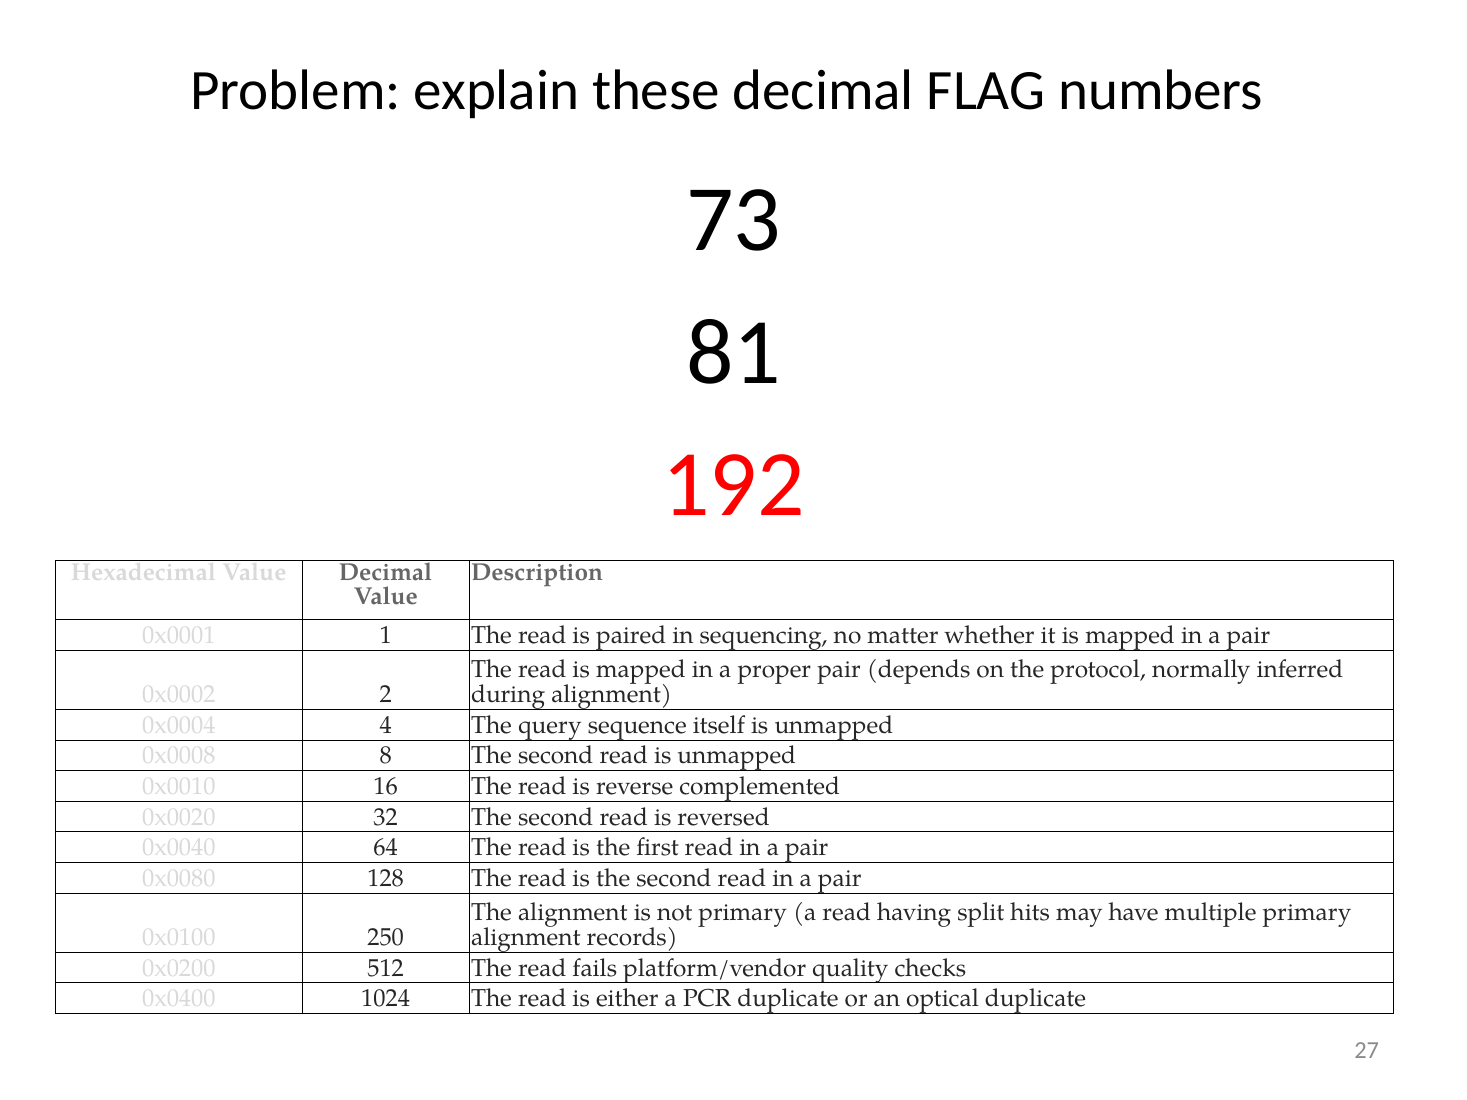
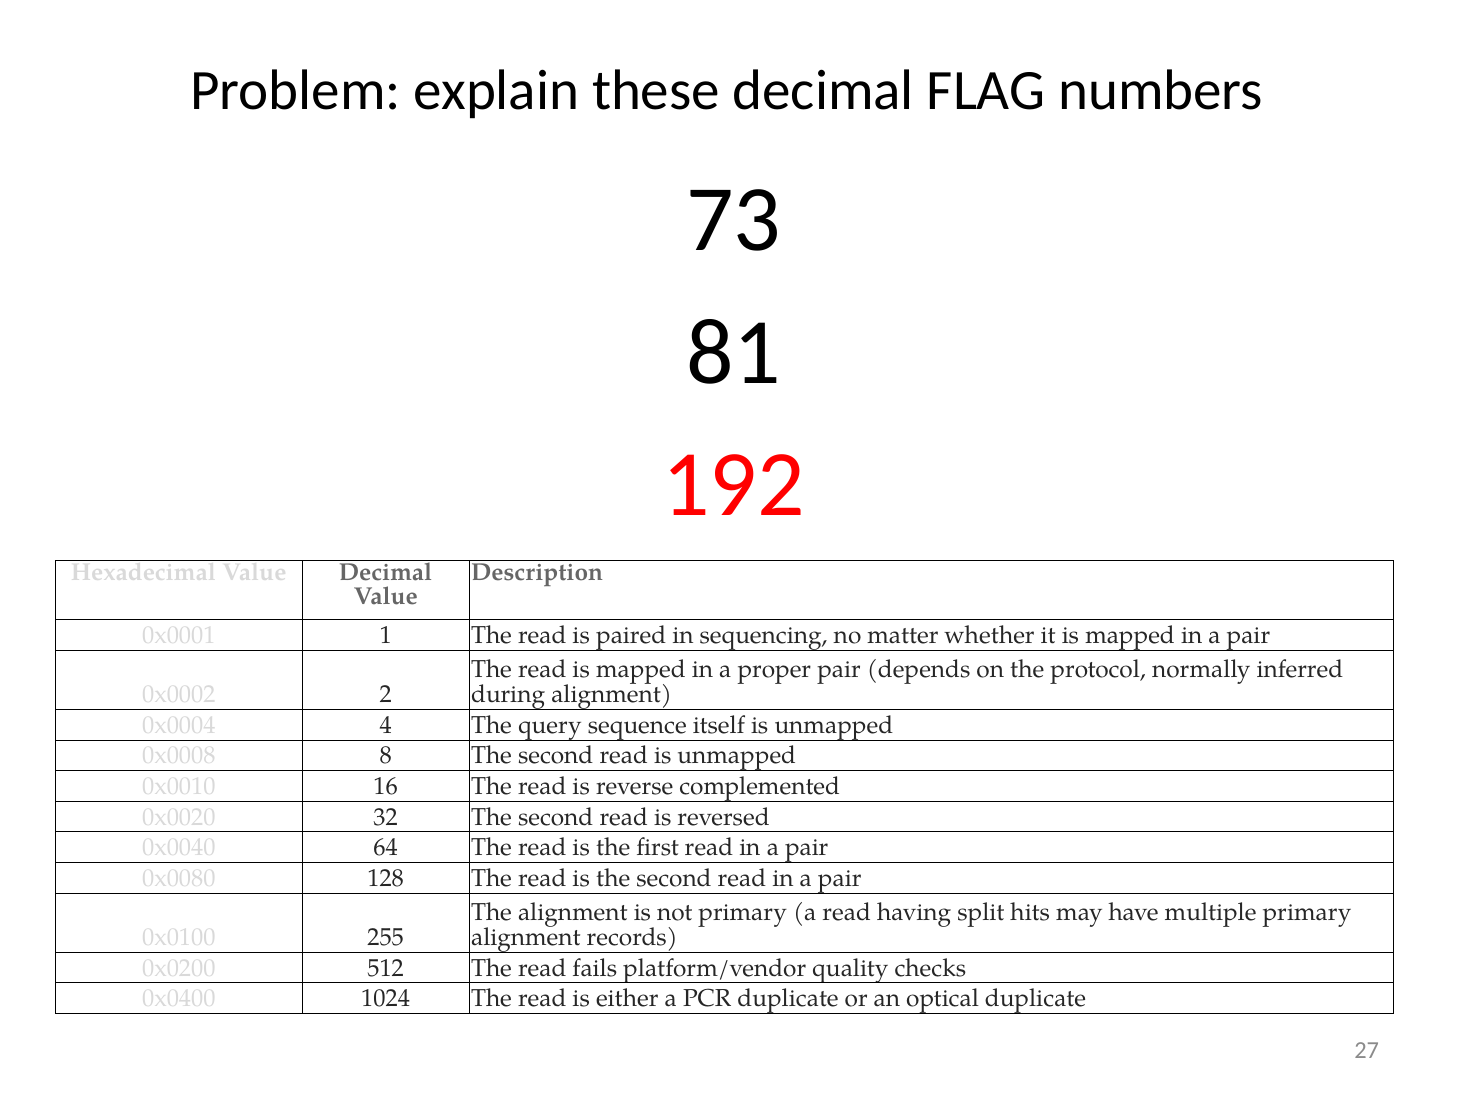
250: 250 -> 255
